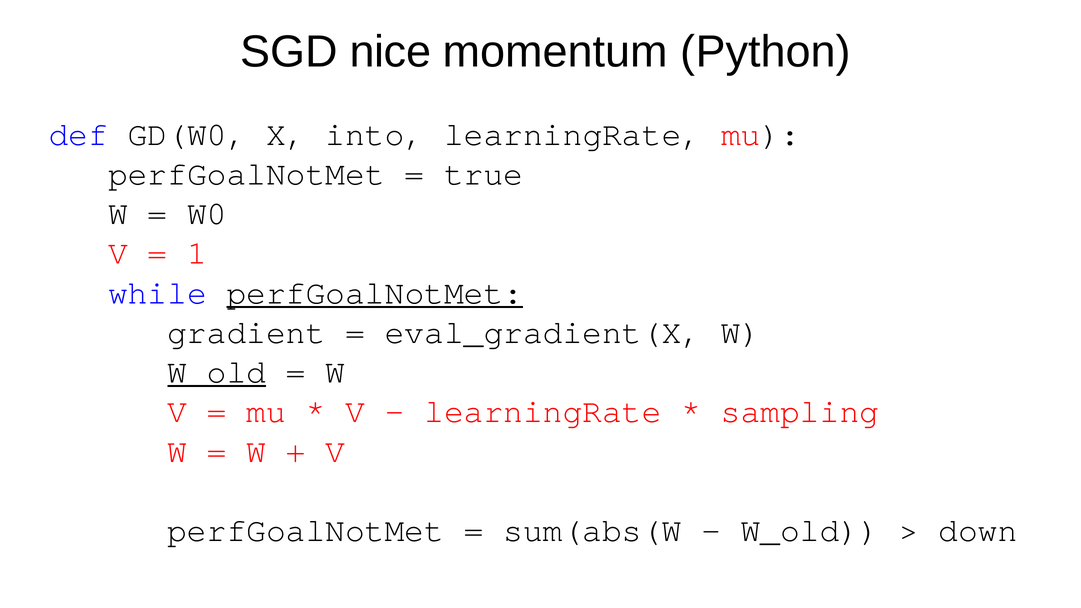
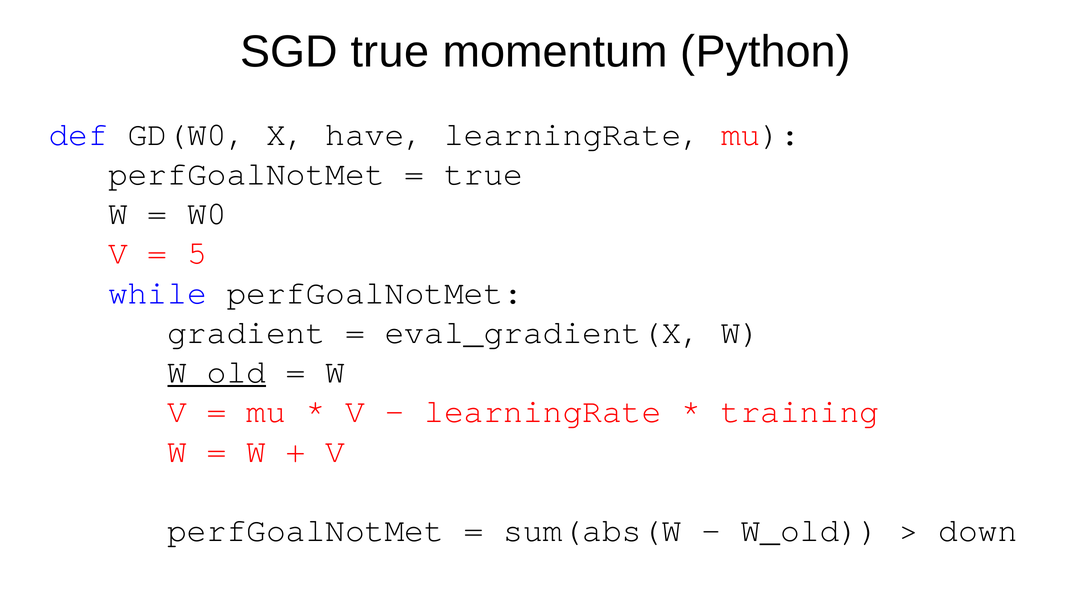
SGD nice: nice -> true
into: into -> have
1: 1 -> 5
perfGoalNotMet at (375, 293) underline: present -> none
sampling: sampling -> training
